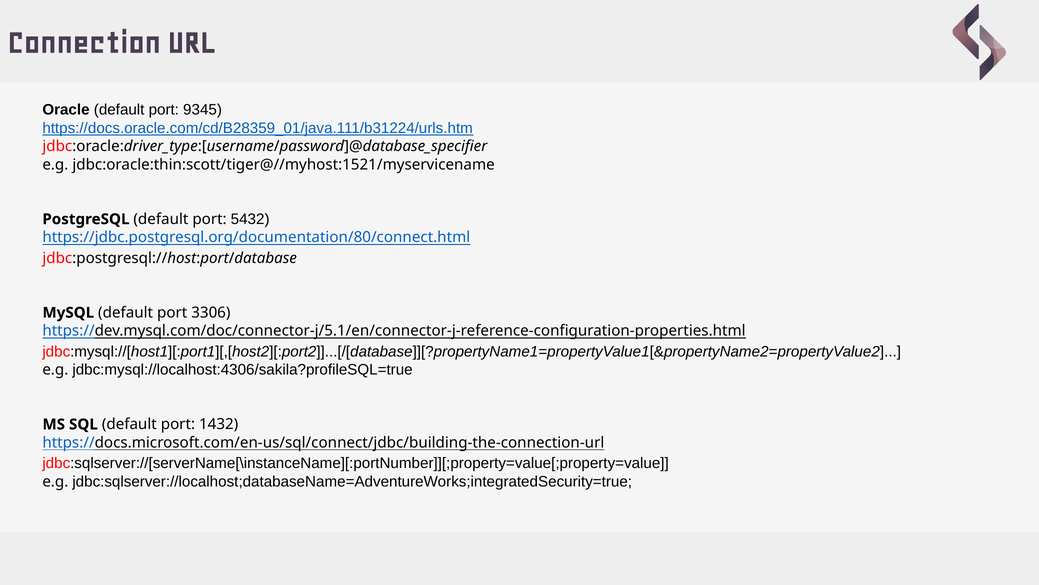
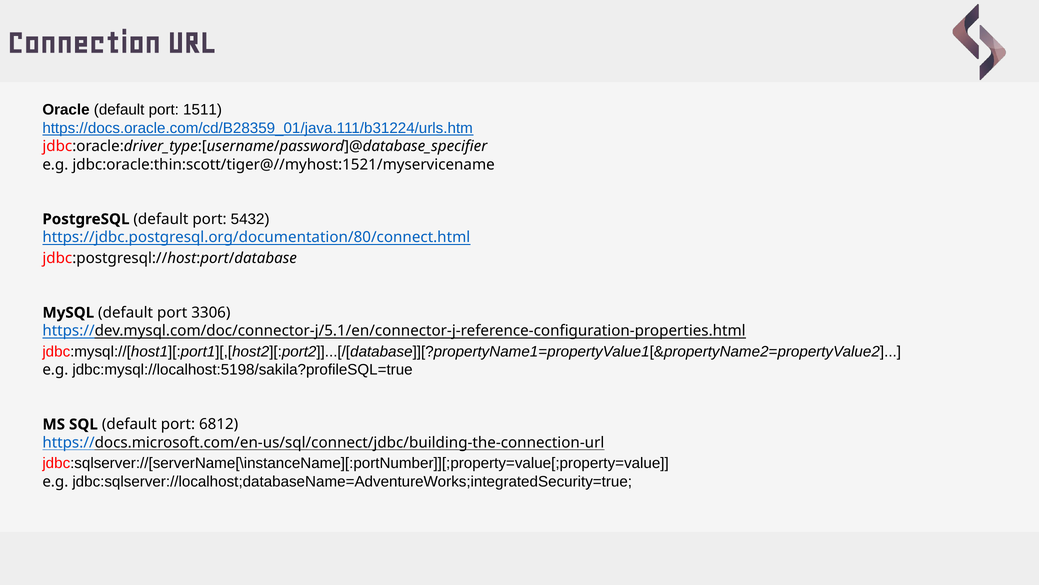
9345: 9345 -> 1511
jdbc:mysql://localhost:4306/sakila?profileSQL=true: jdbc:mysql://localhost:4306/sakila?profileSQL=true -> jdbc:mysql://localhost:5198/sakila?profileSQL=true
1432: 1432 -> 6812
